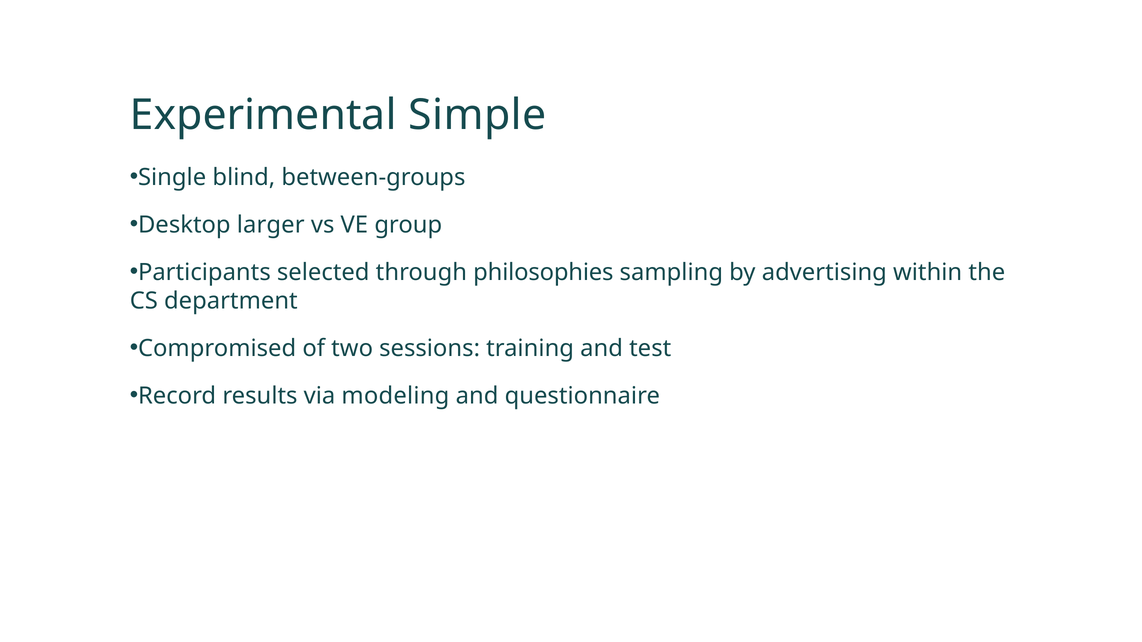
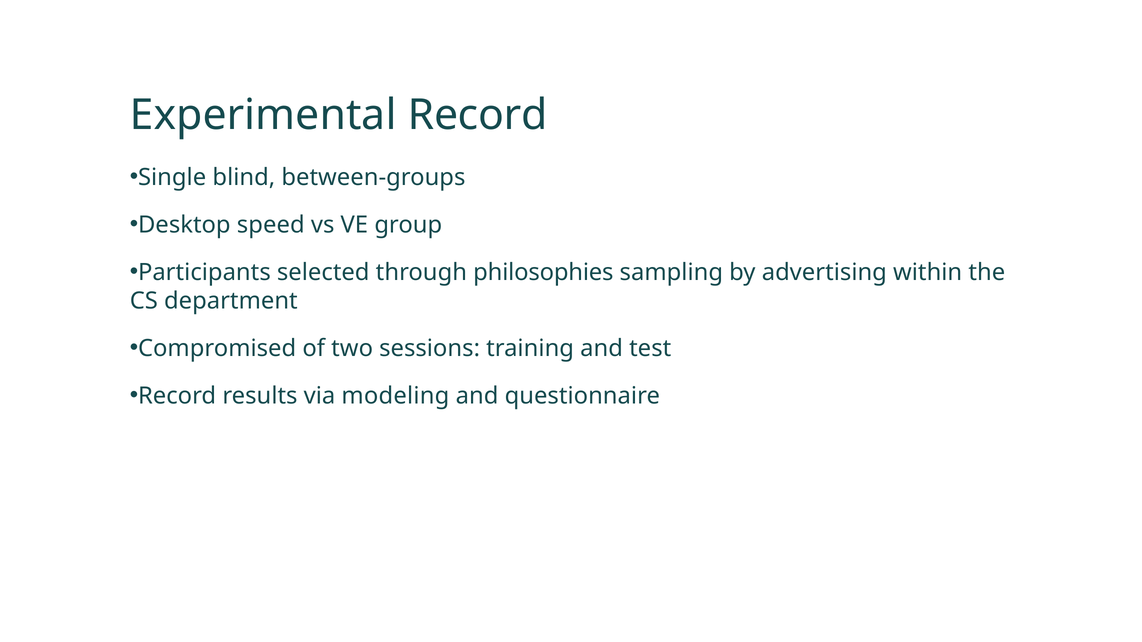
Experimental Simple: Simple -> Record
larger: larger -> speed
